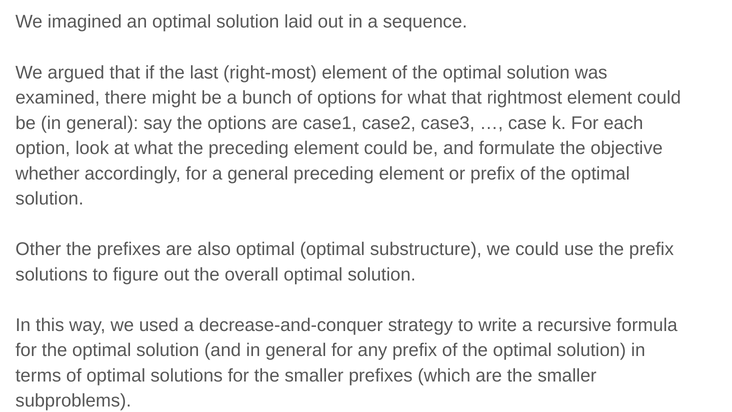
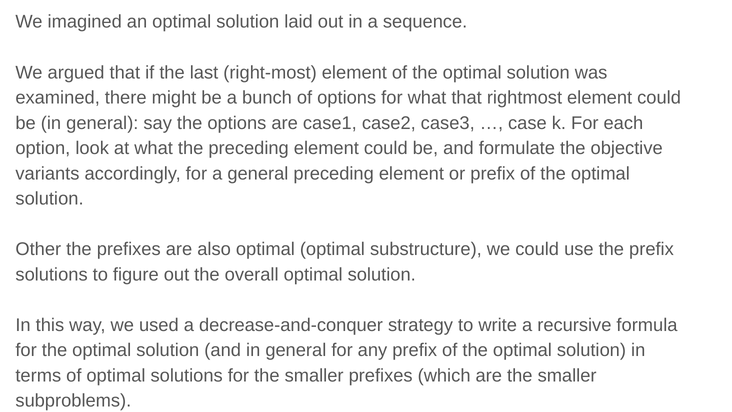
whether: whether -> variants
